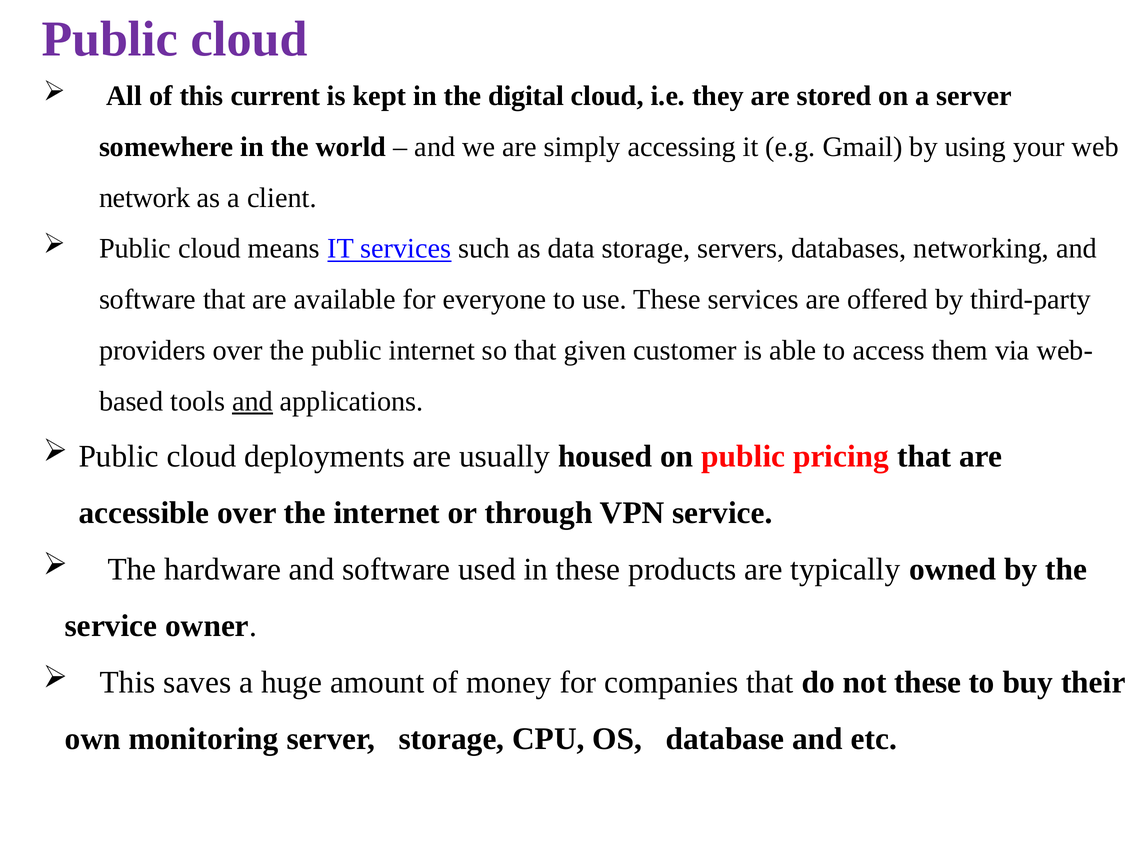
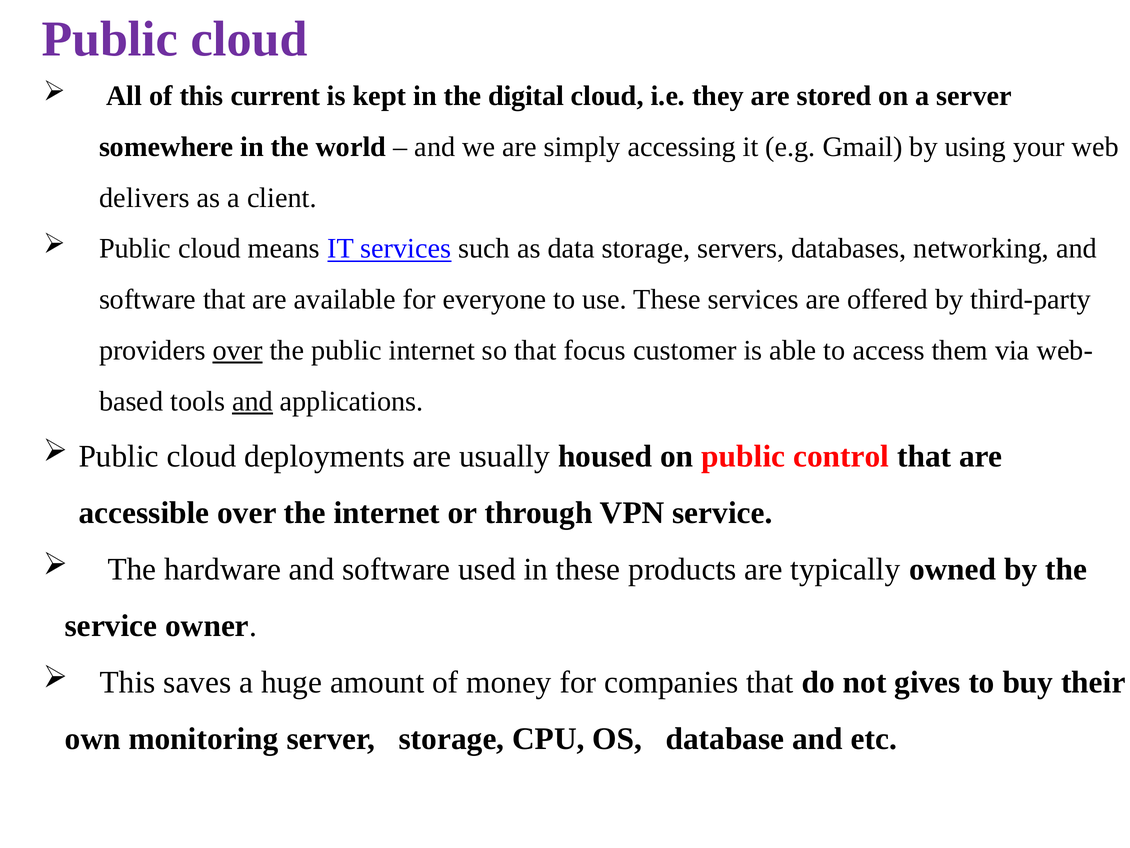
network: network -> delivers
over at (238, 350) underline: none -> present
given: given -> focus
pricing: pricing -> control
not these: these -> gives
